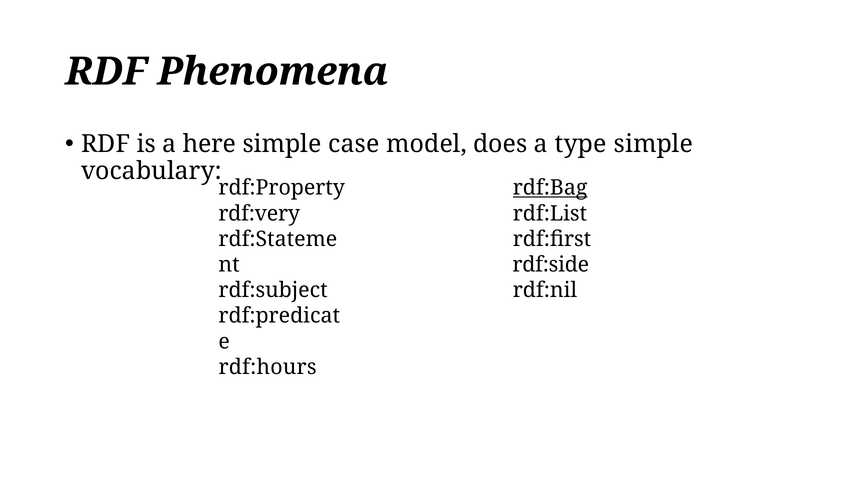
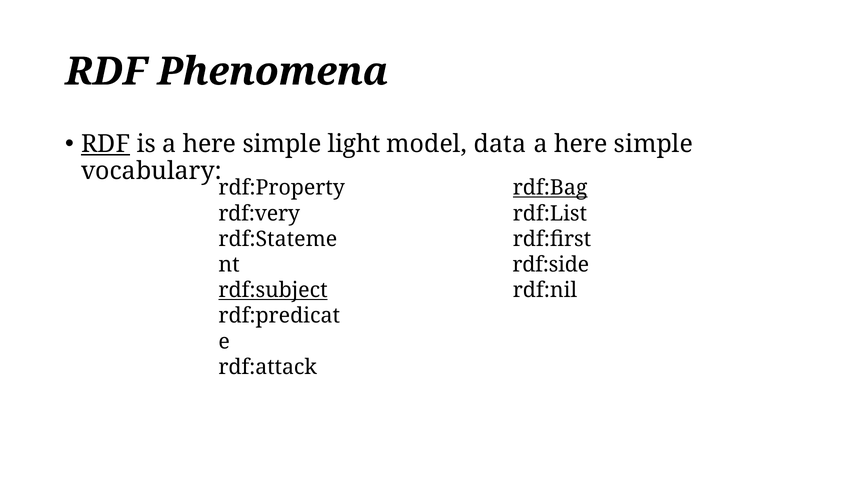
RDF at (106, 144) underline: none -> present
case: case -> light
does: does -> data
type at (581, 144): type -> here
rdf:subject underline: none -> present
rdf:hours: rdf:hours -> rdf:attack
